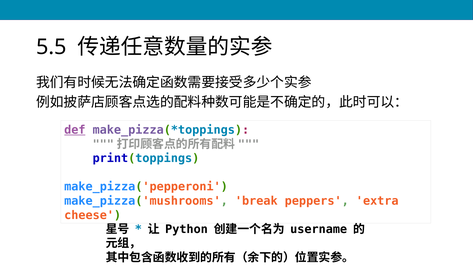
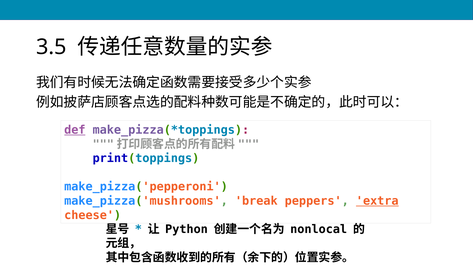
5.5: 5.5 -> 3.5
extra underline: none -> present
username: username -> nonlocal
